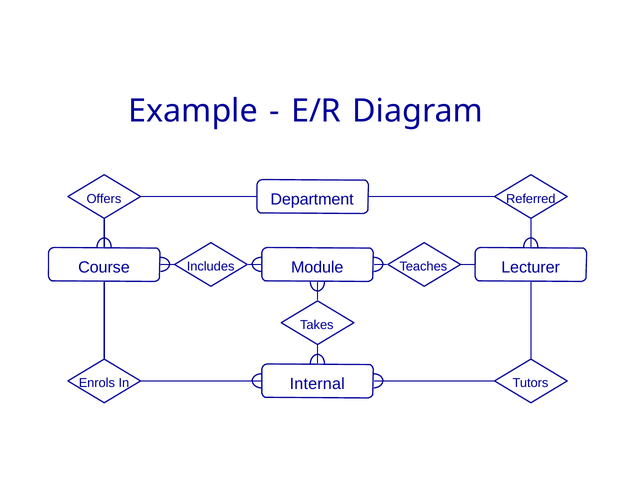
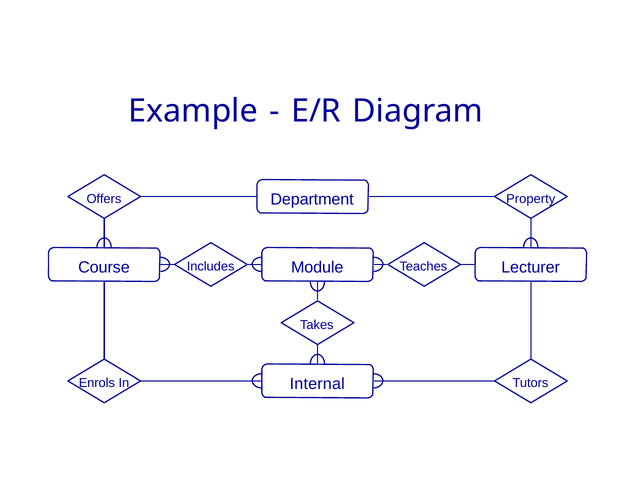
Referred: Referred -> Property
